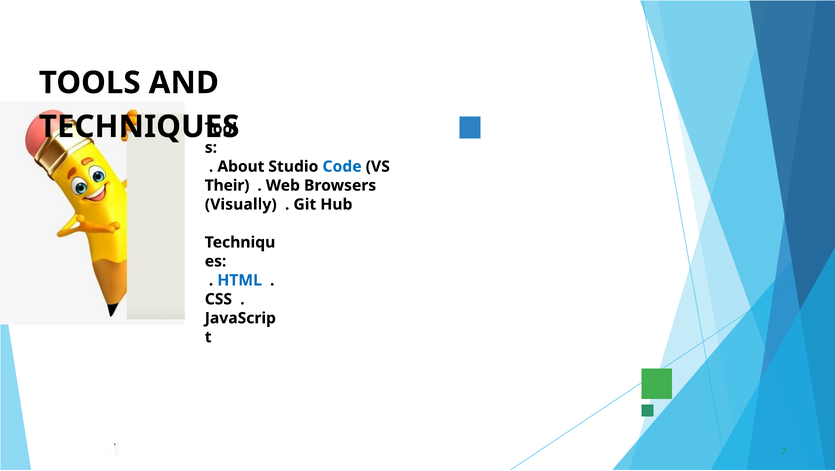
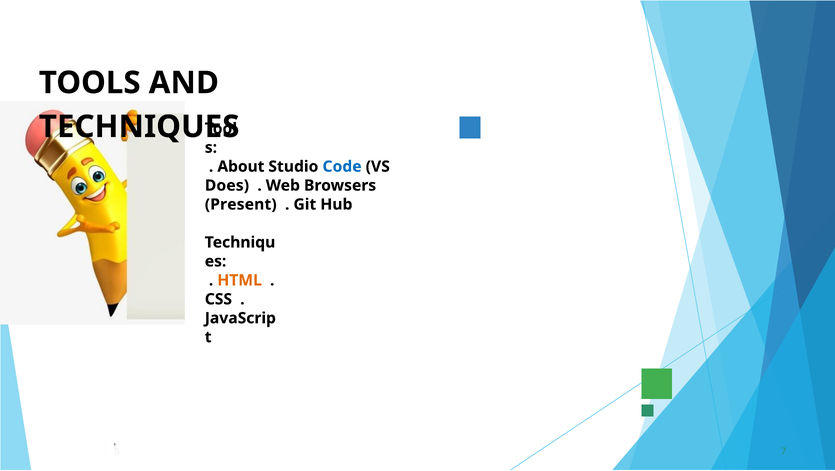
Their: Their -> Does
Visually: Visually -> Present
HTML colour: blue -> orange
